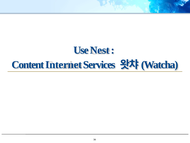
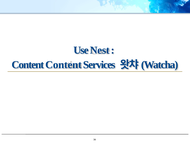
Content Internet: Internet -> Content
